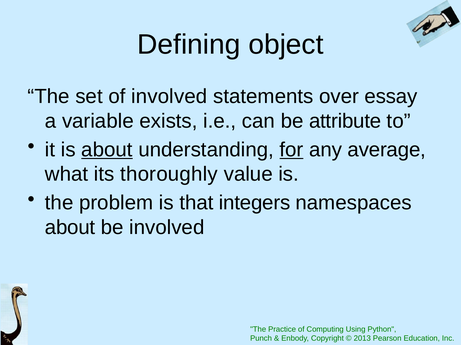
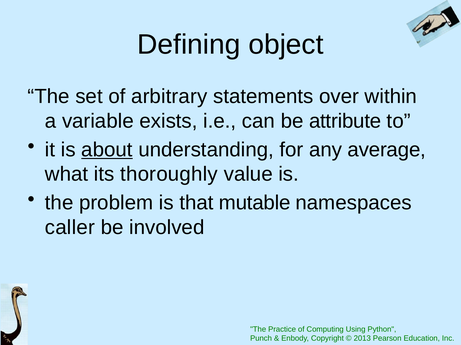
of involved: involved -> arbitrary
essay: essay -> within
for underline: present -> none
integers: integers -> mutable
about at (70, 228): about -> caller
